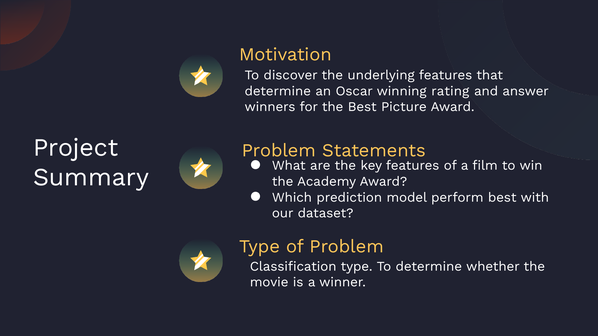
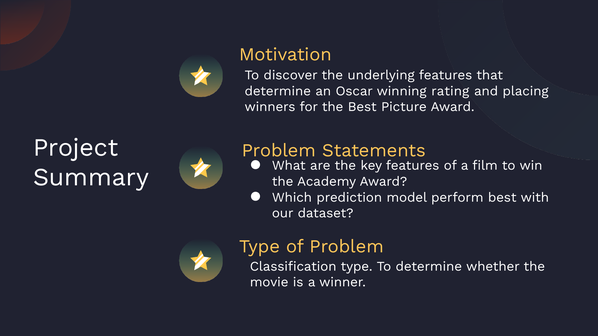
answer: answer -> placing
